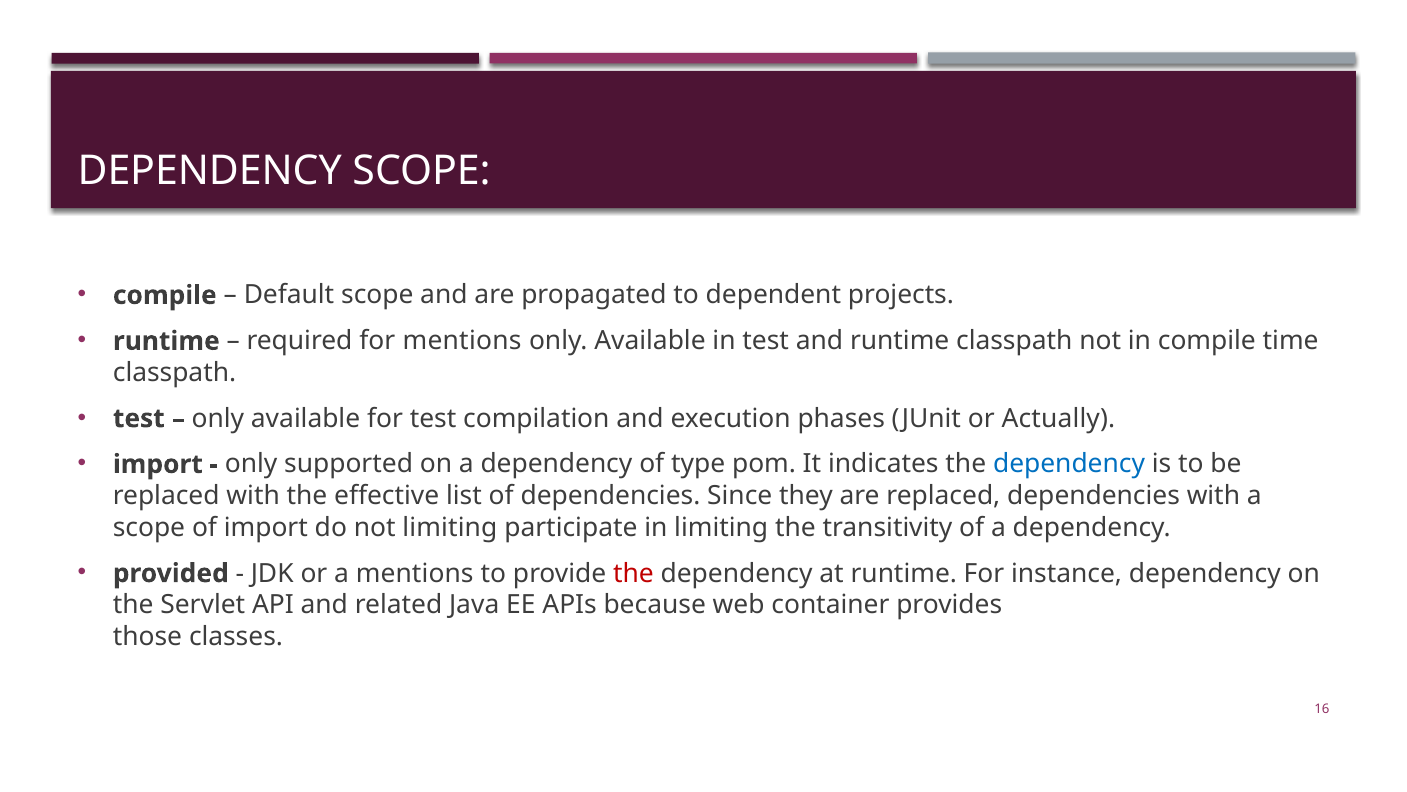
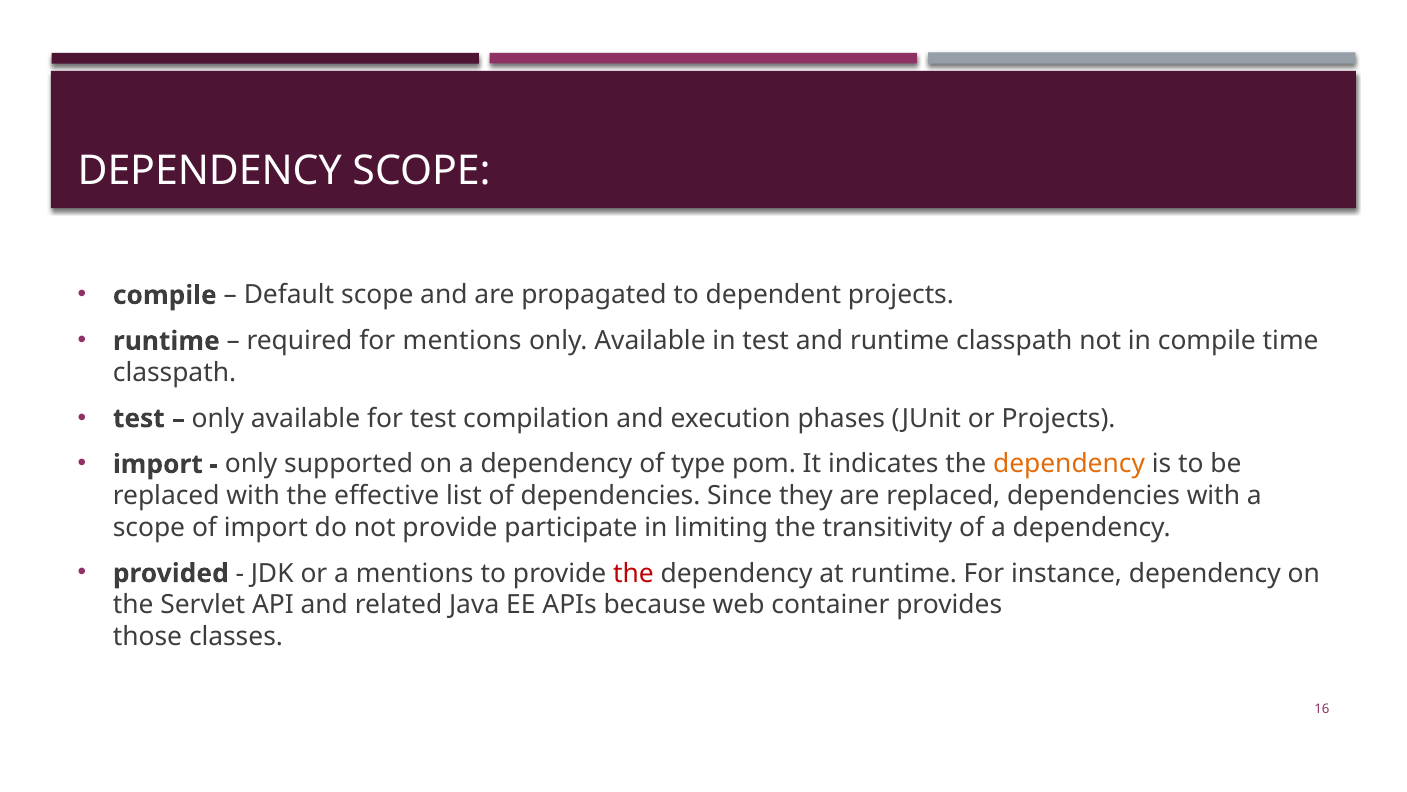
or Actually: Actually -> Projects
dependency at (1069, 464) colour: blue -> orange
not limiting: limiting -> provide
